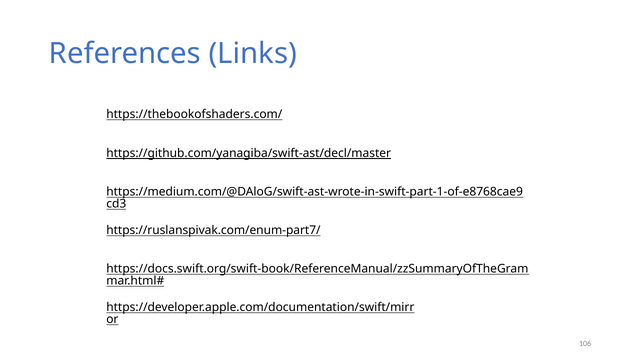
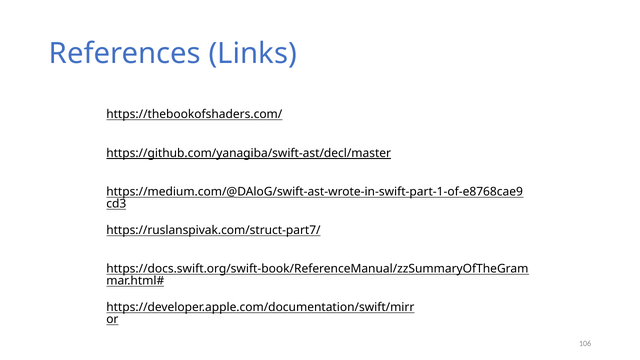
https://ruslanspivak.com/enum-part7/: https://ruslanspivak.com/enum-part7/ -> https://ruslanspivak.com/struct-part7/
